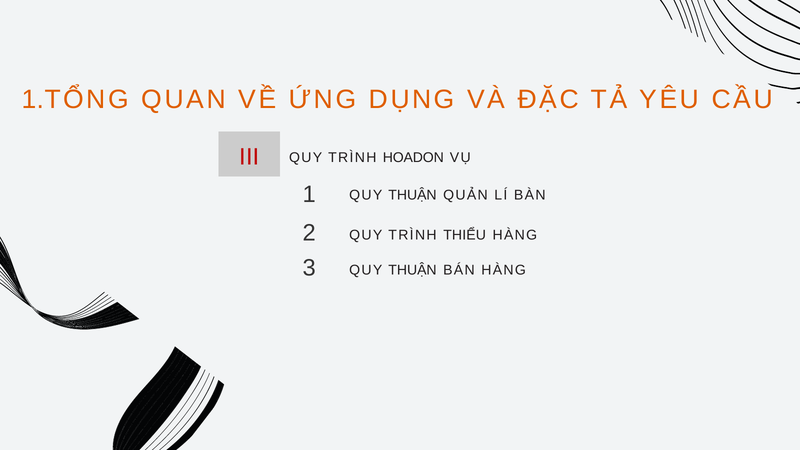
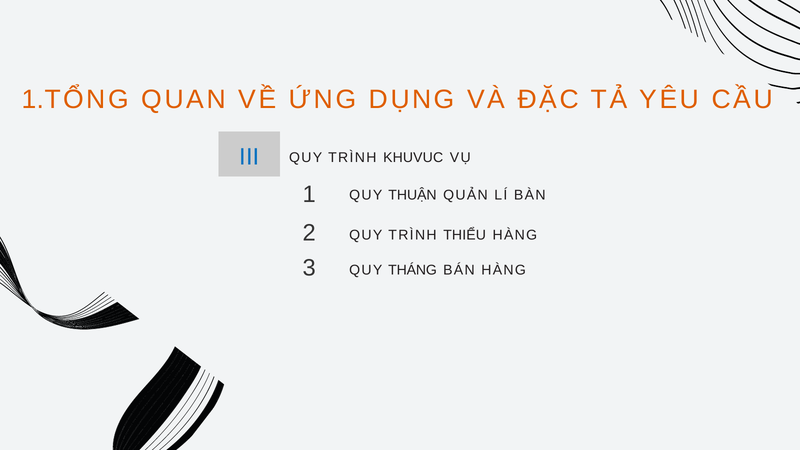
III colour: red -> blue
HOADON: HOADON -> KHUVUC
THUẬN at (412, 270): THUẬN -> THÁNG
